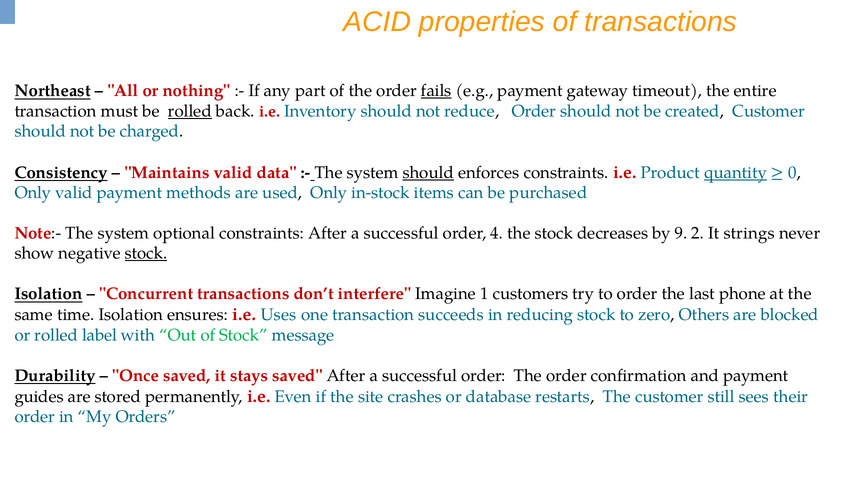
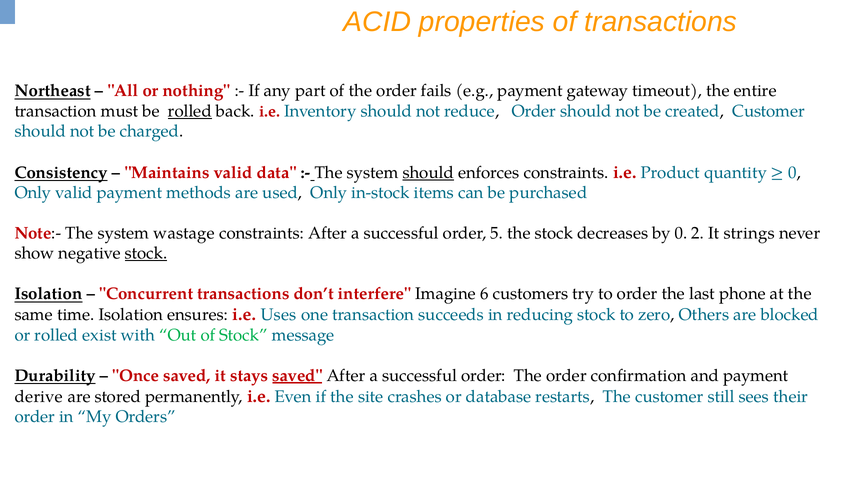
fails underline: present -> none
quantity underline: present -> none
optional: optional -> wastage
4: 4 -> 5
by 9: 9 -> 0
1: 1 -> 6
label: label -> exist
saved at (297, 376) underline: none -> present
guides: guides -> derive
